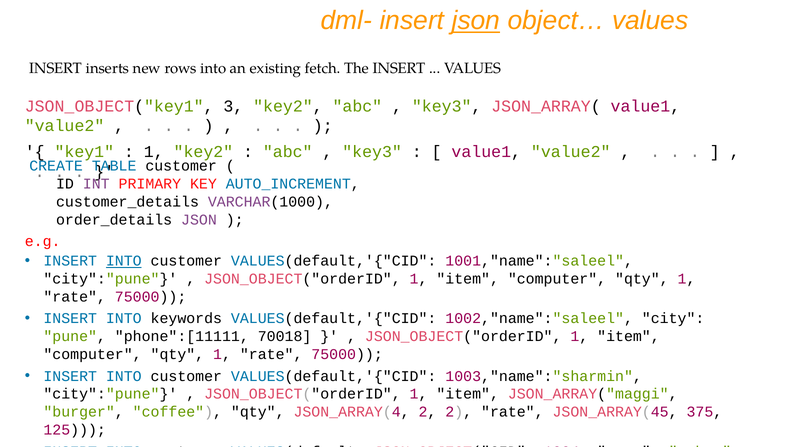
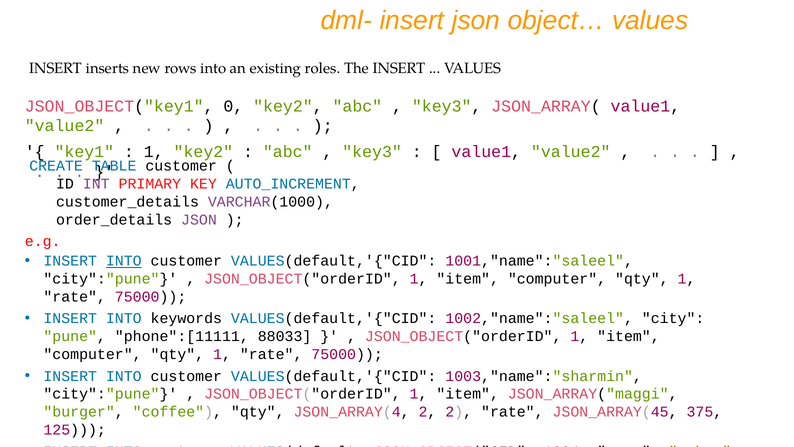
json at (476, 21) underline: present -> none
fetch: fetch -> roles
3: 3 -> 0
70018: 70018 -> 88033
